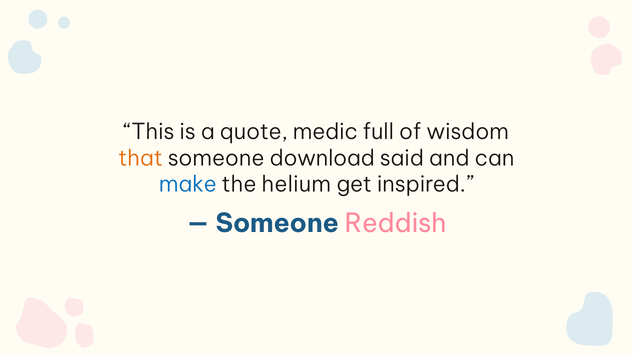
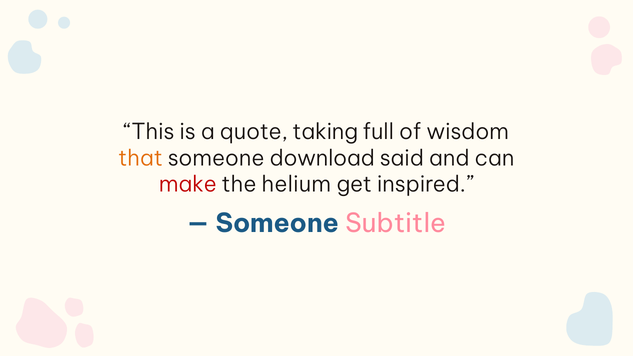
medic: medic -> taking
make colour: blue -> red
Reddish: Reddish -> Subtitle
